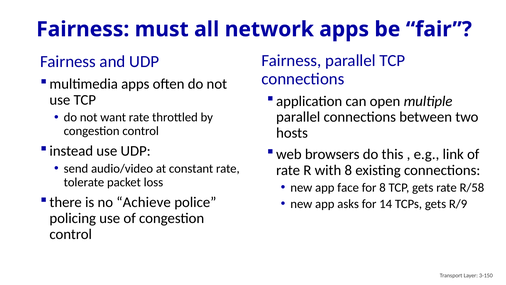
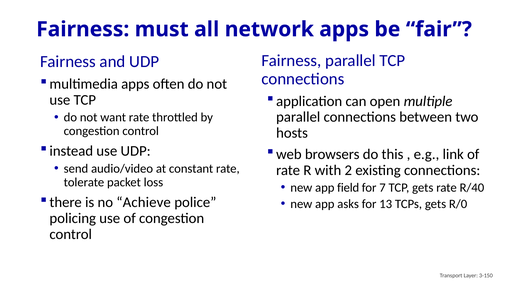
with 8: 8 -> 2
face: face -> field
for 8: 8 -> 7
R/58: R/58 -> R/40
14: 14 -> 13
R/9: R/9 -> R/0
